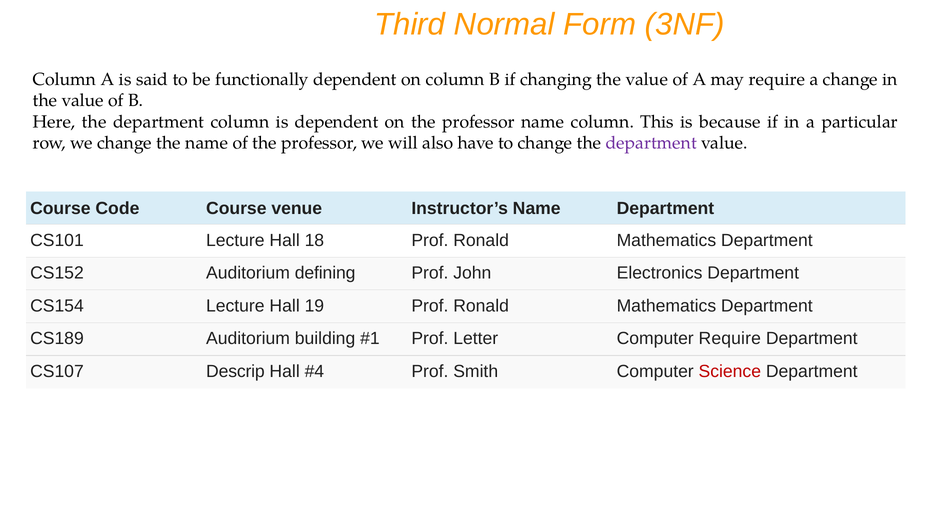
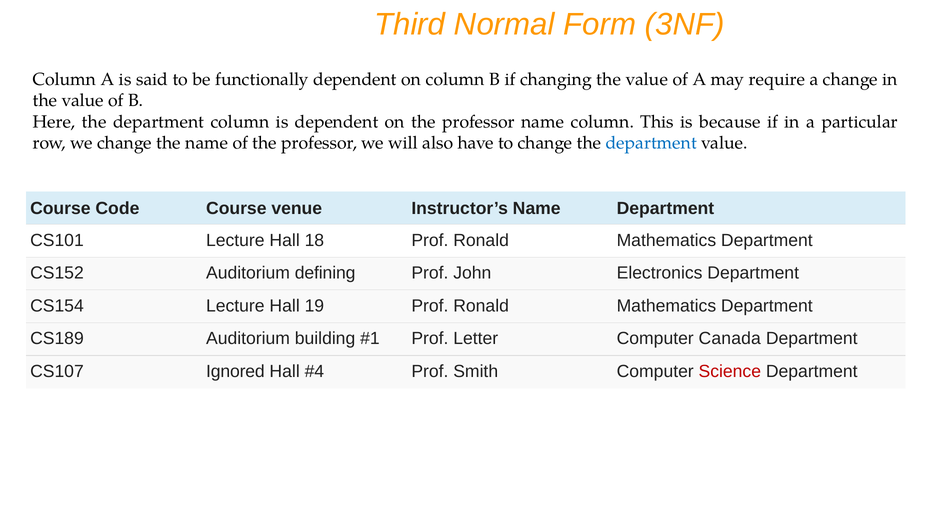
department at (651, 143) colour: purple -> blue
Computer Require: Require -> Canada
Descrip: Descrip -> Ignored
